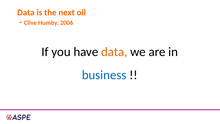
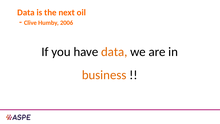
business colour: blue -> orange
